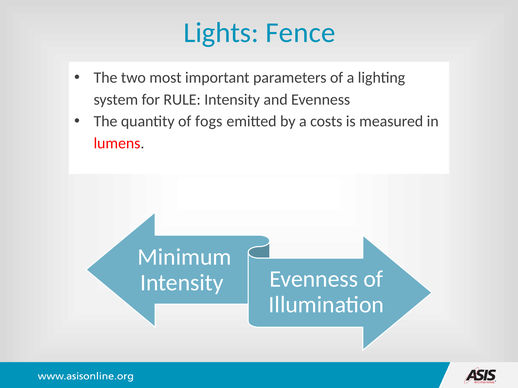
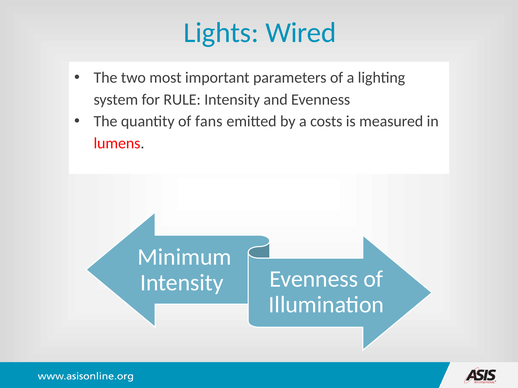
Fence: Fence -> Wired
fogs: fogs -> fans
